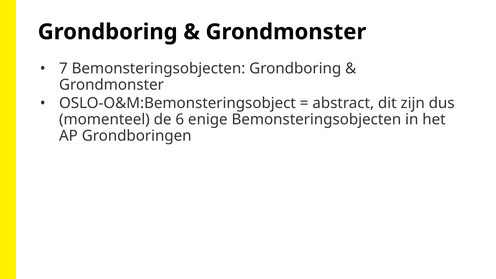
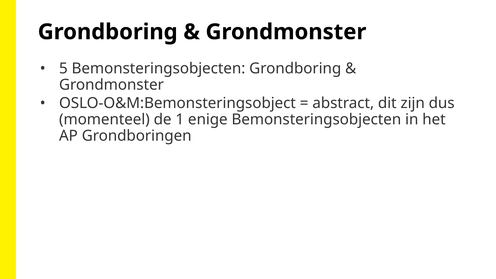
7: 7 -> 5
6: 6 -> 1
